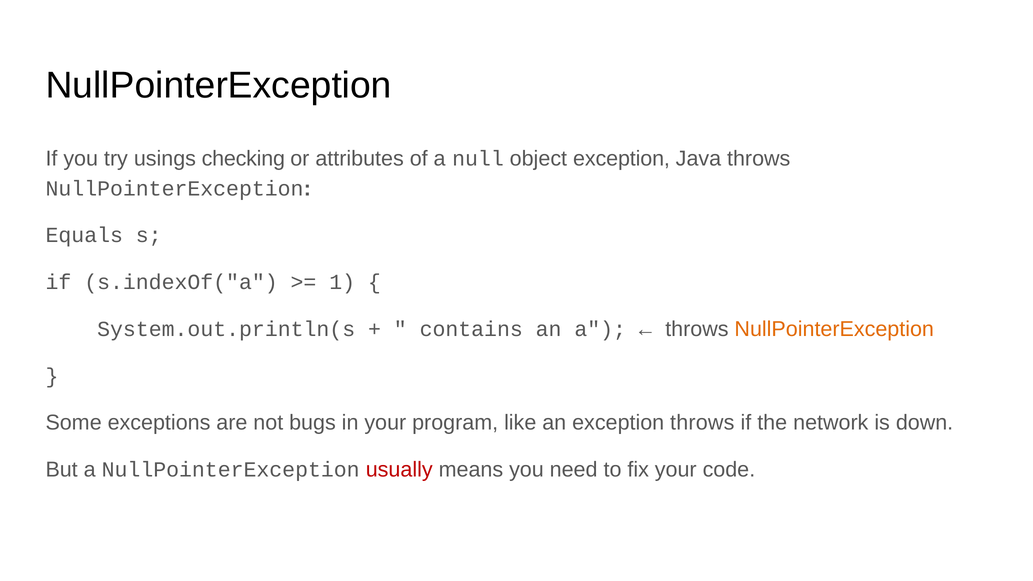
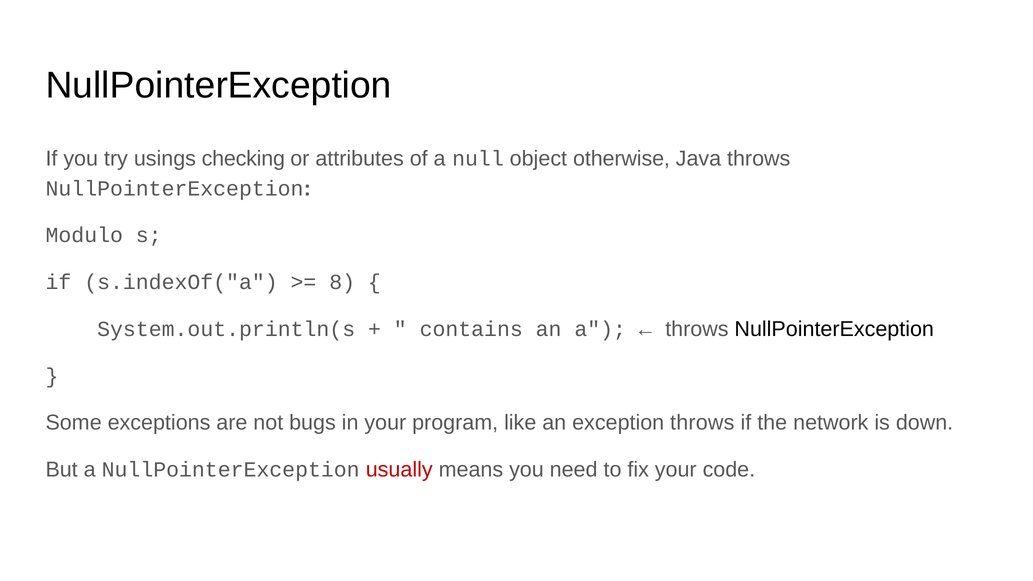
object exception: exception -> otherwise
Equals: Equals -> Modulo
1: 1 -> 8
NullPointerException at (834, 329) colour: orange -> black
